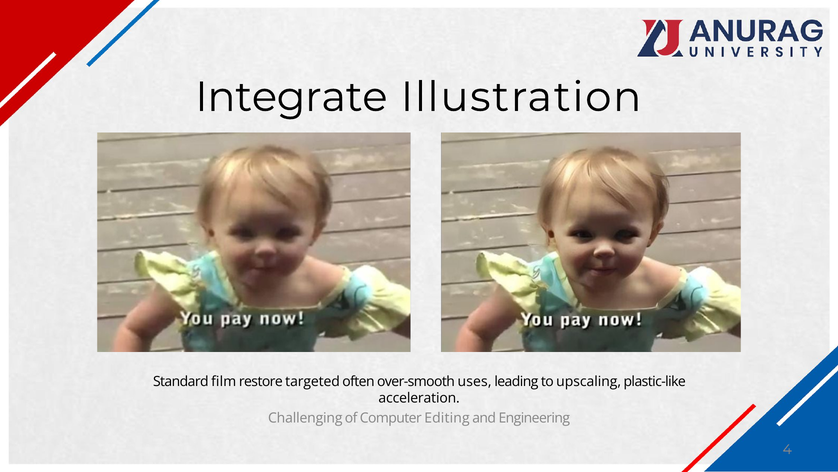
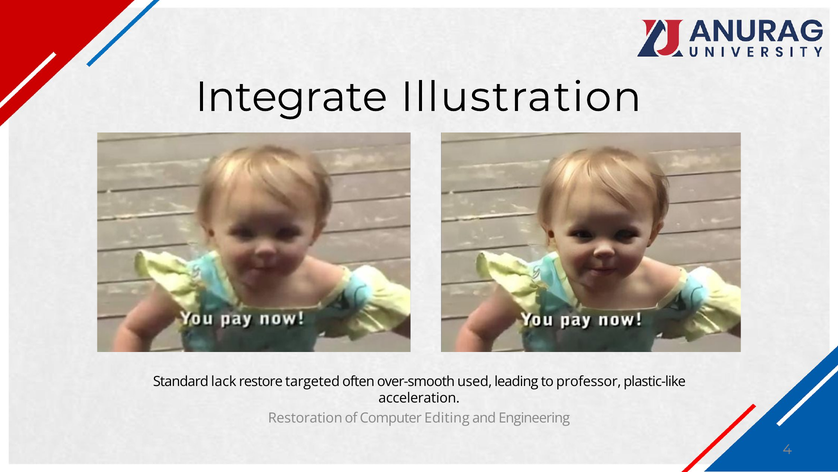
film: film -> lack
uses: uses -> used
upscaling: upscaling -> professor
Challenging: Challenging -> Restoration
